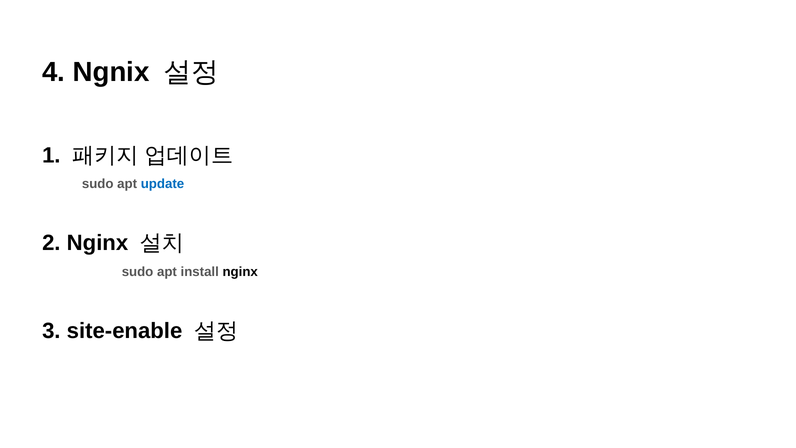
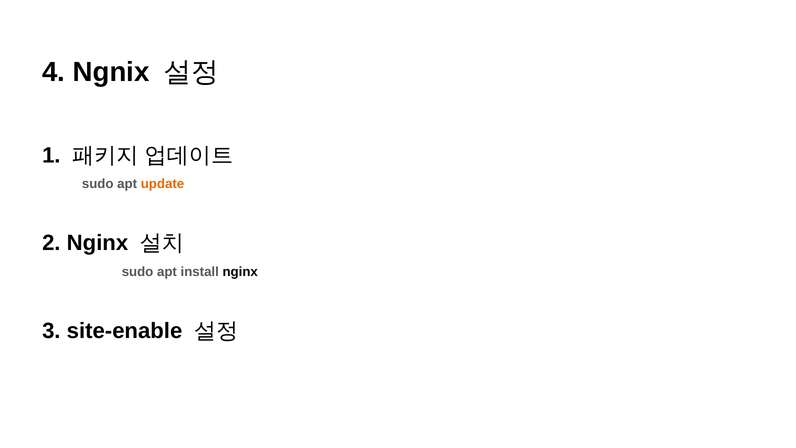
update colour: blue -> orange
